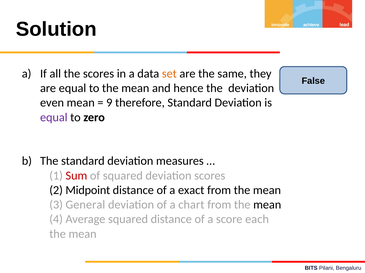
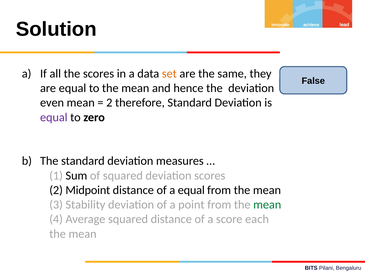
9 at (109, 103): 9 -> 2
Sum colour: red -> black
a exact: exact -> equal
General: General -> Stability
chart: chart -> point
mean at (267, 205) colour: black -> green
